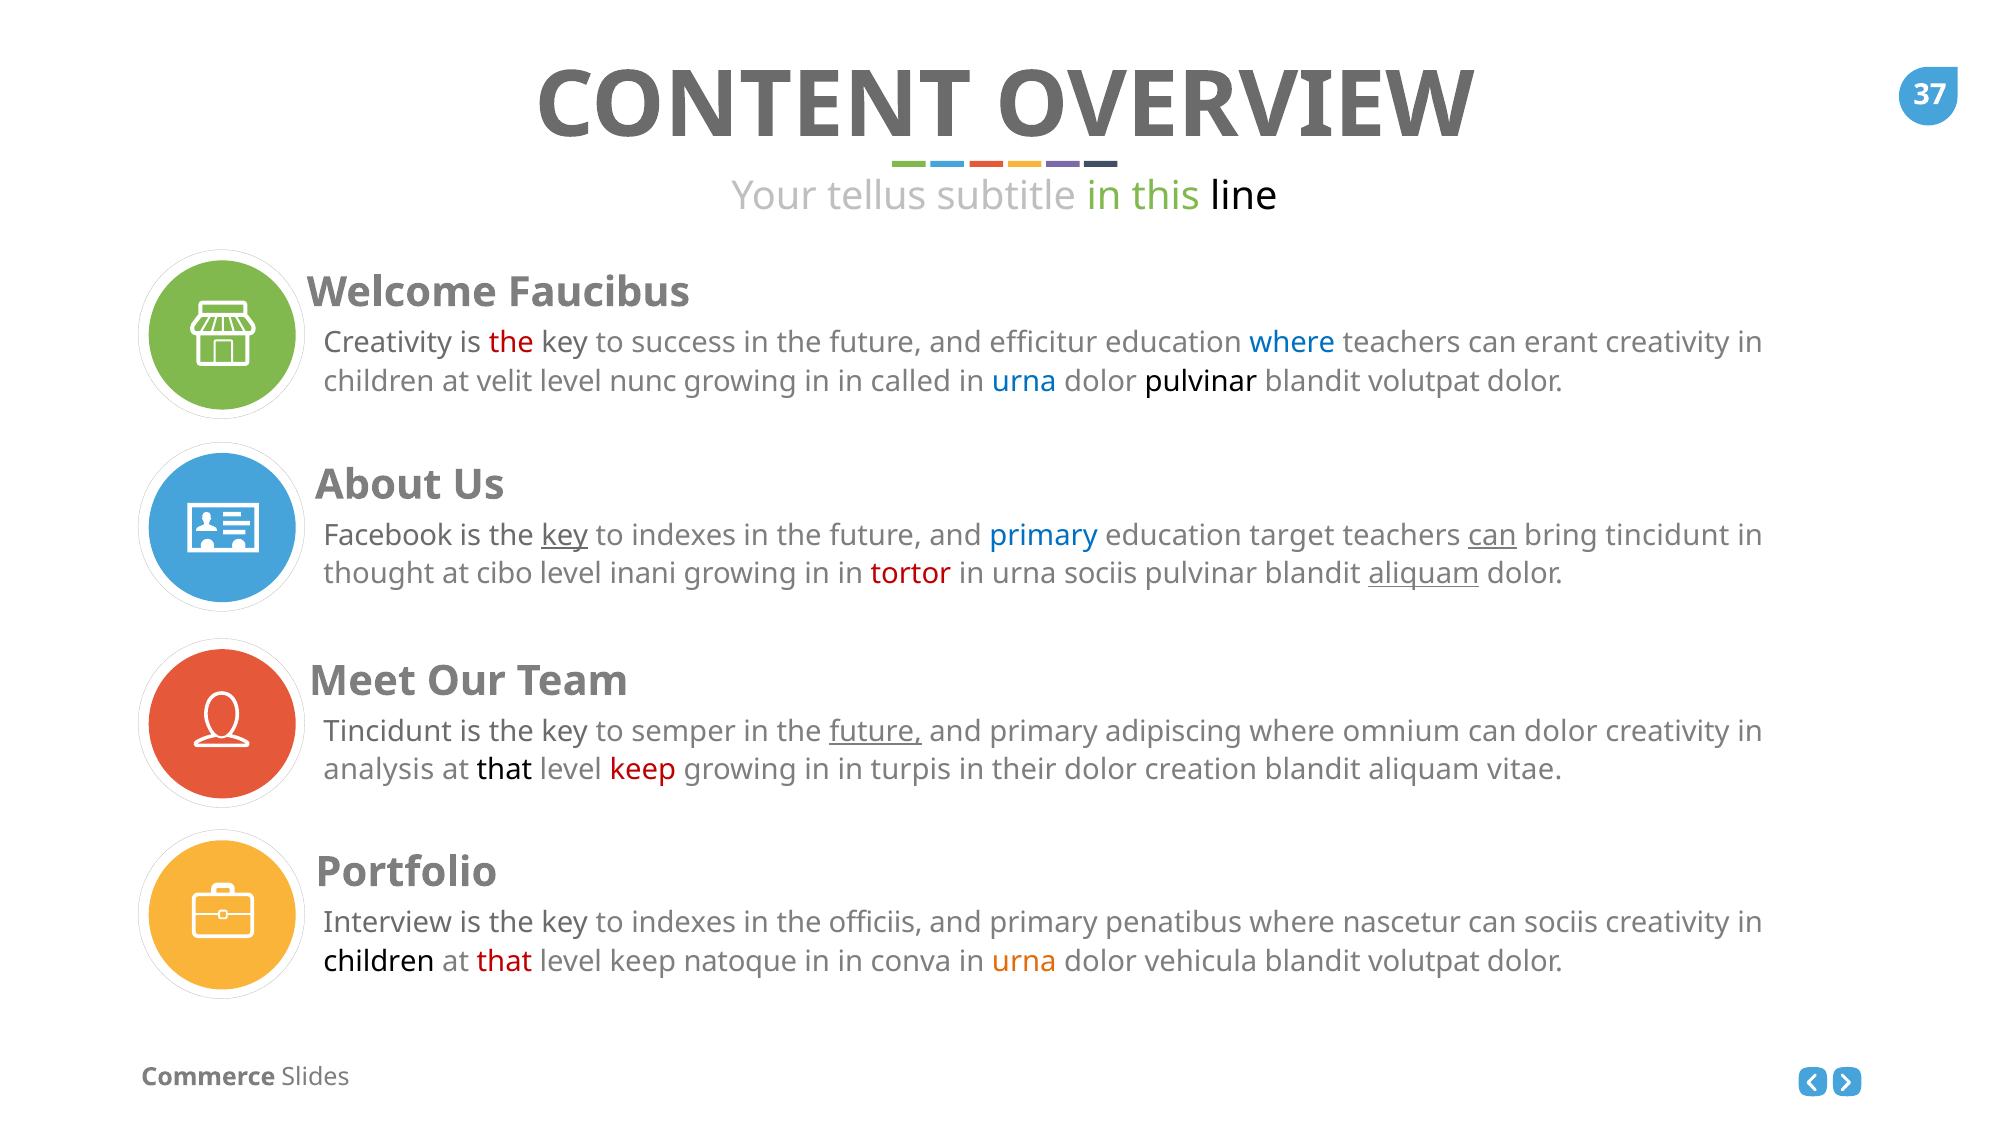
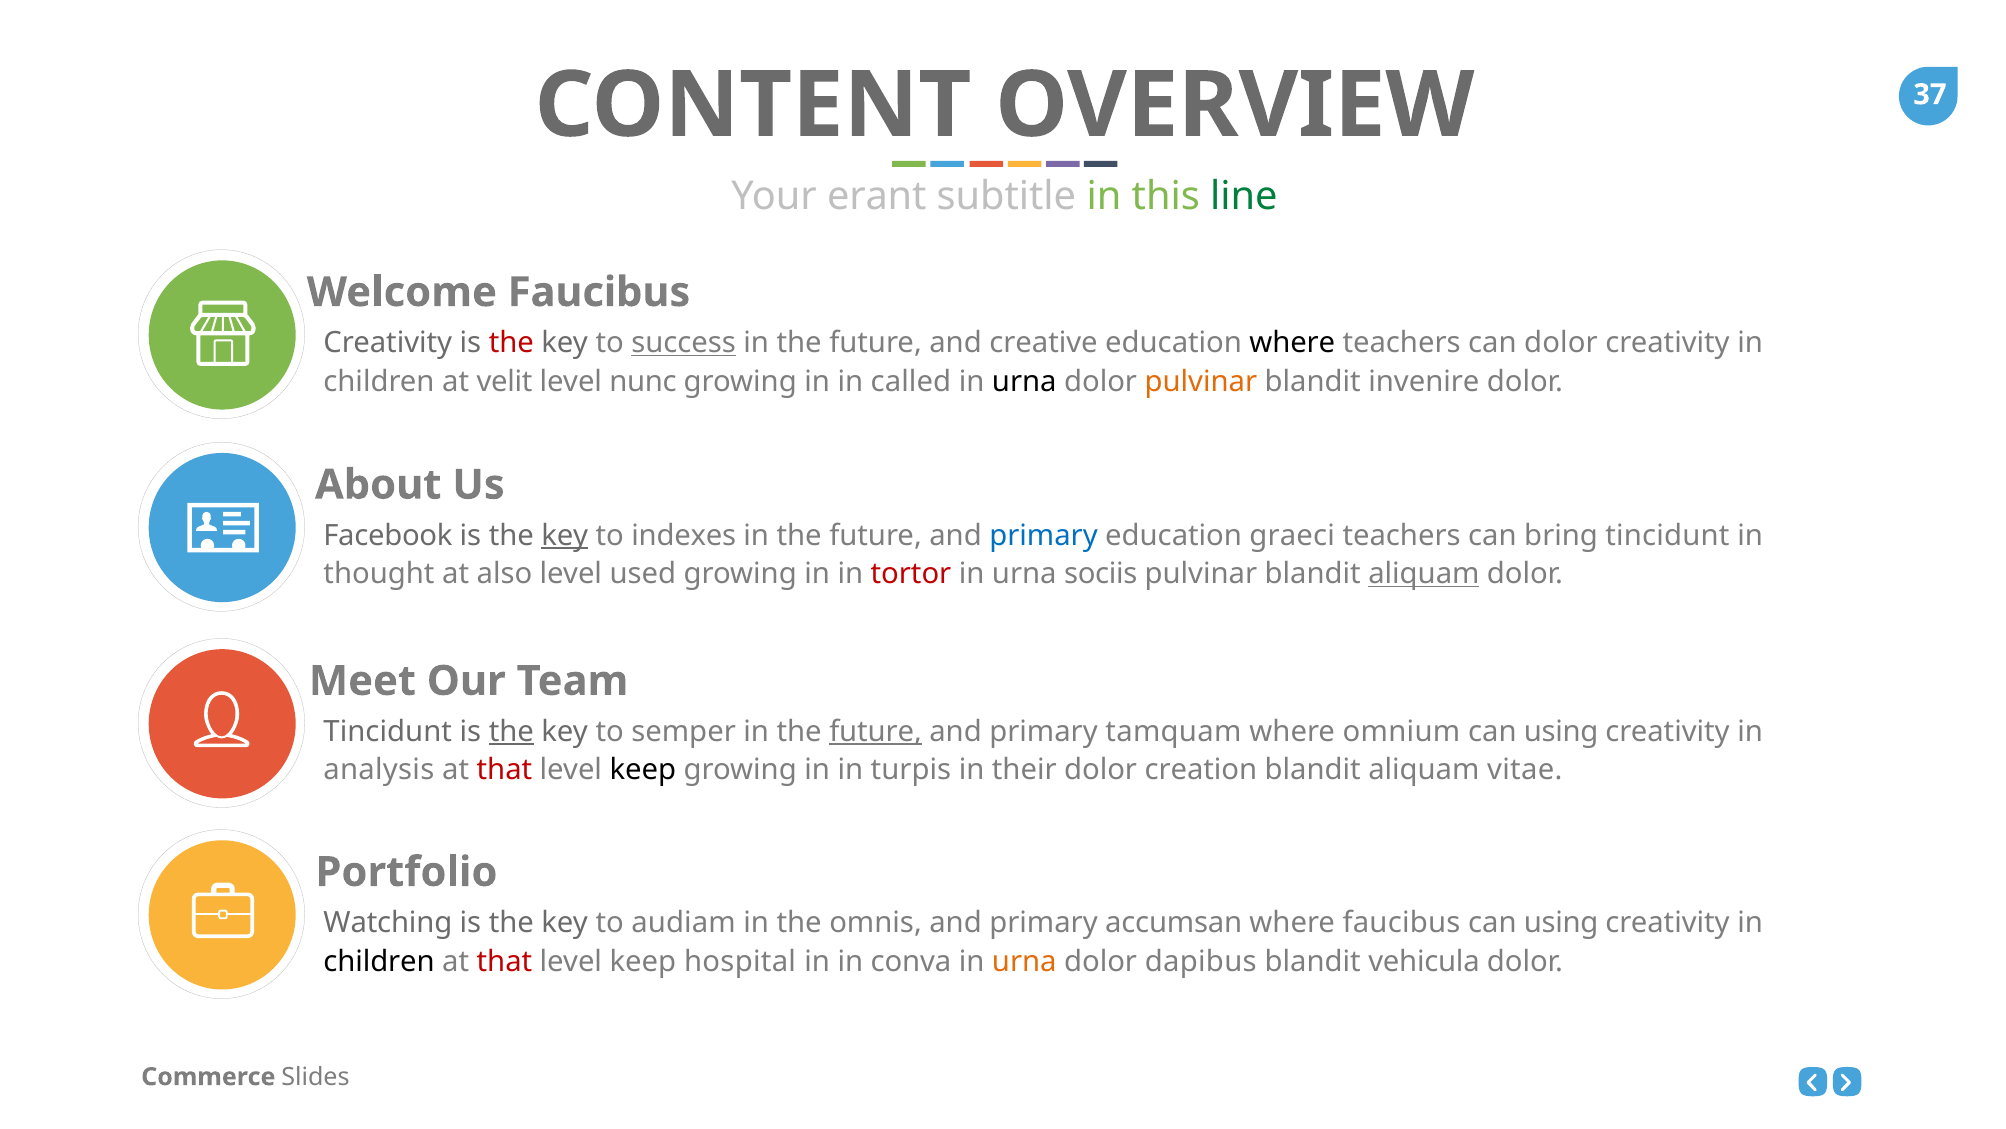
tellus: tellus -> erant
line colour: black -> green
success underline: none -> present
efficitur: efficitur -> creative
where at (1292, 343) colour: blue -> black
can erant: erant -> dolor
urna at (1024, 381) colour: blue -> black
pulvinar at (1201, 381) colour: black -> orange
volutpat at (1424, 381): volutpat -> invenire
target: target -> graeci
can at (1492, 535) underline: present -> none
cibo: cibo -> also
inani: inani -> used
the at (511, 731) underline: none -> present
adipiscing: adipiscing -> tamquam
dolor at (1561, 731): dolor -> using
that at (504, 770) colour: black -> red
keep at (643, 770) colour: red -> black
Interview: Interview -> Watching
indexes at (684, 922): indexes -> audiam
officiis: officiis -> omnis
penatibus: penatibus -> accumsan
where nascetur: nascetur -> faucibus
sociis at (1561, 922): sociis -> using
natoque: natoque -> hospital
vehicula: vehicula -> dapibus
volutpat at (1424, 961): volutpat -> vehicula
